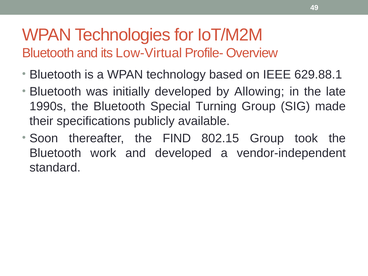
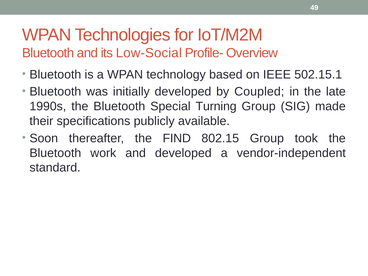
Low-Virtual: Low-Virtual -> Low-Social
629.88.1: 629.88.1 -> 502.15.1
Allowing: Allowing -> Coupled
